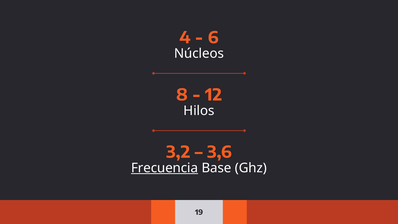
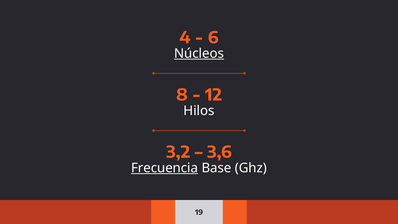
Núcleos underline: none -> present
